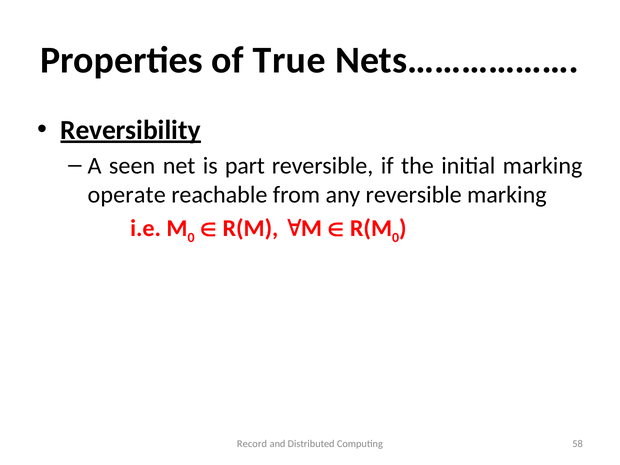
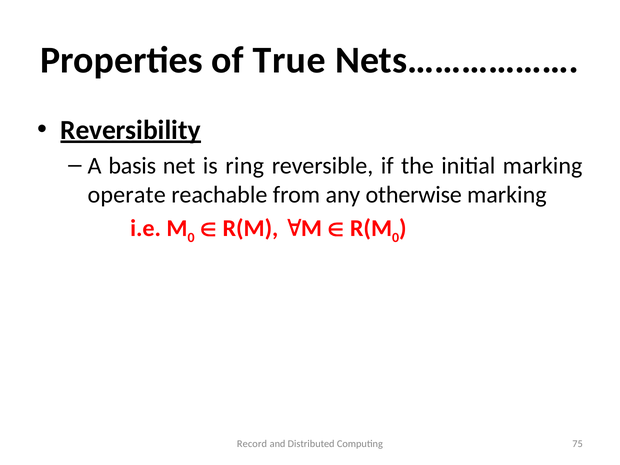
seen: seen -> basis
part: part -> ring
any reversible: reversible -> otherwise
58: 58 -> 75
